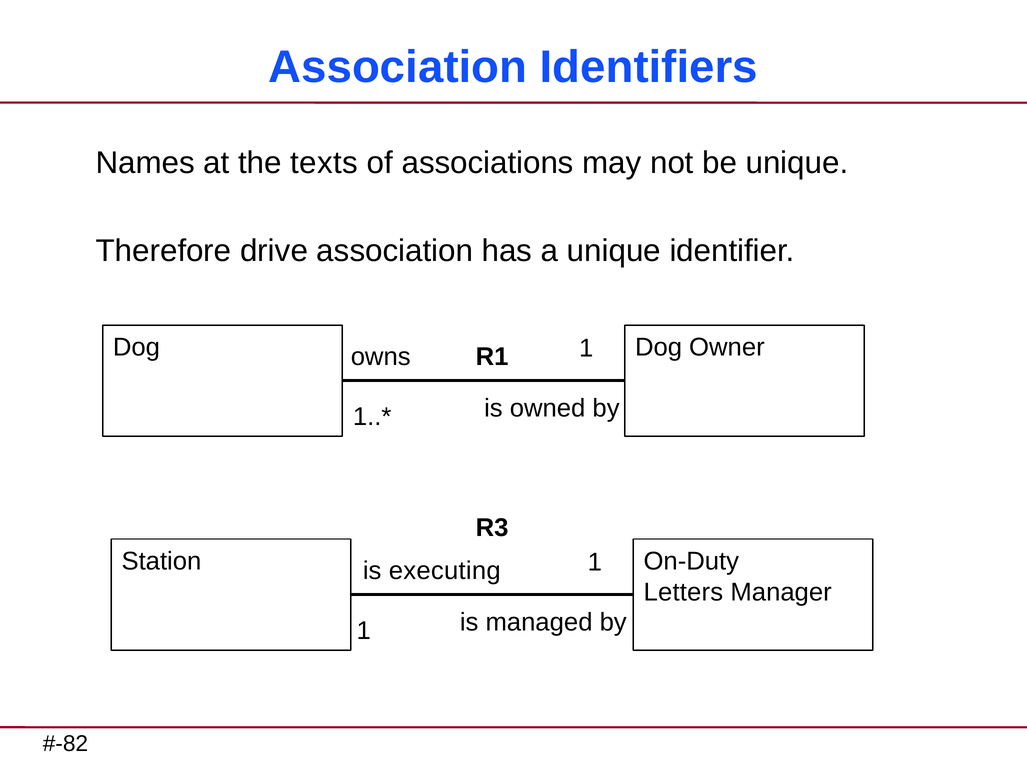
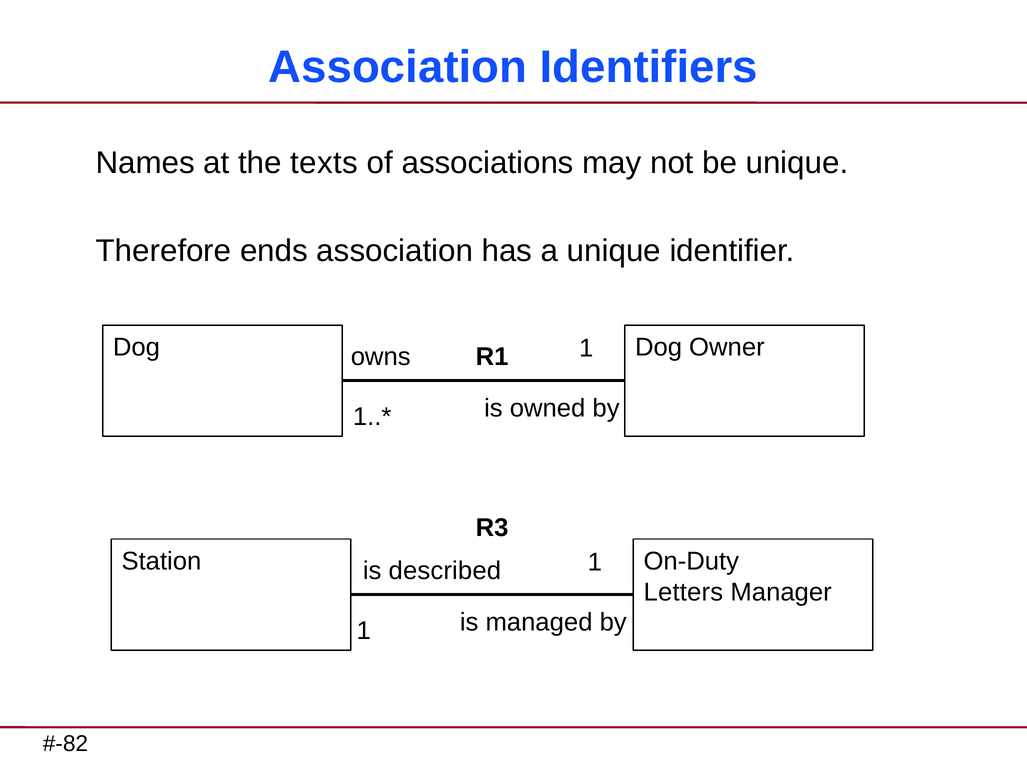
drive: drive -> ends
executing: executing -> described
